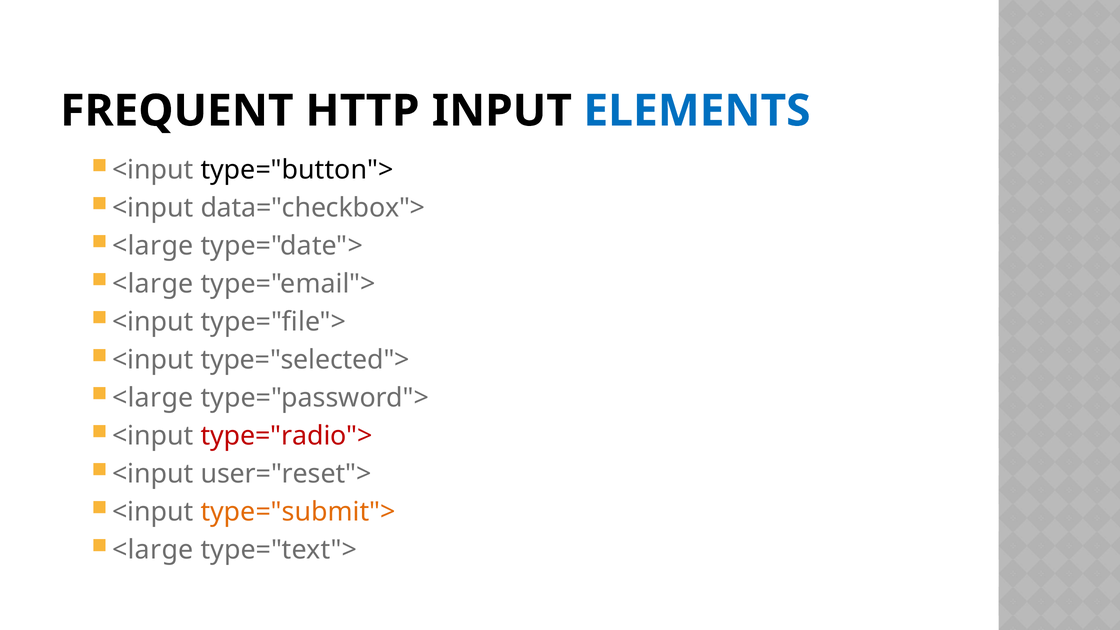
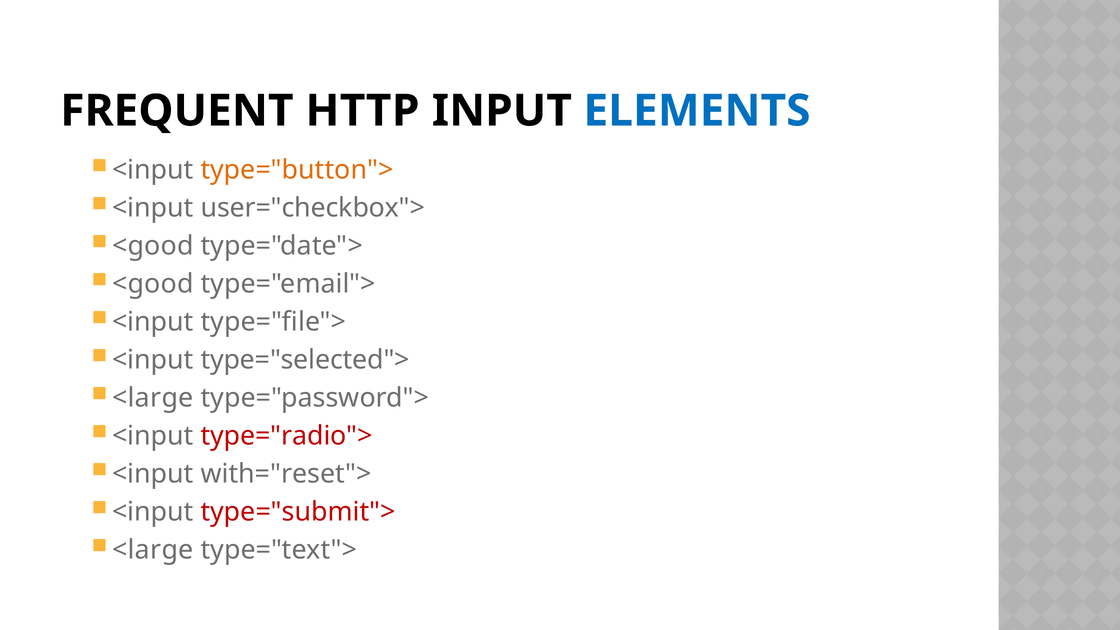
type="button"> colour: black -> orange
data="checkbox">: data="checkbox"> -> user="checkbox">
<large at (153, 246): <large -> <good
<large at (153, 284): <large -> <good
user="reset">: user="reset"> -> with="reset">
type="submit"> colour: orange -> red
